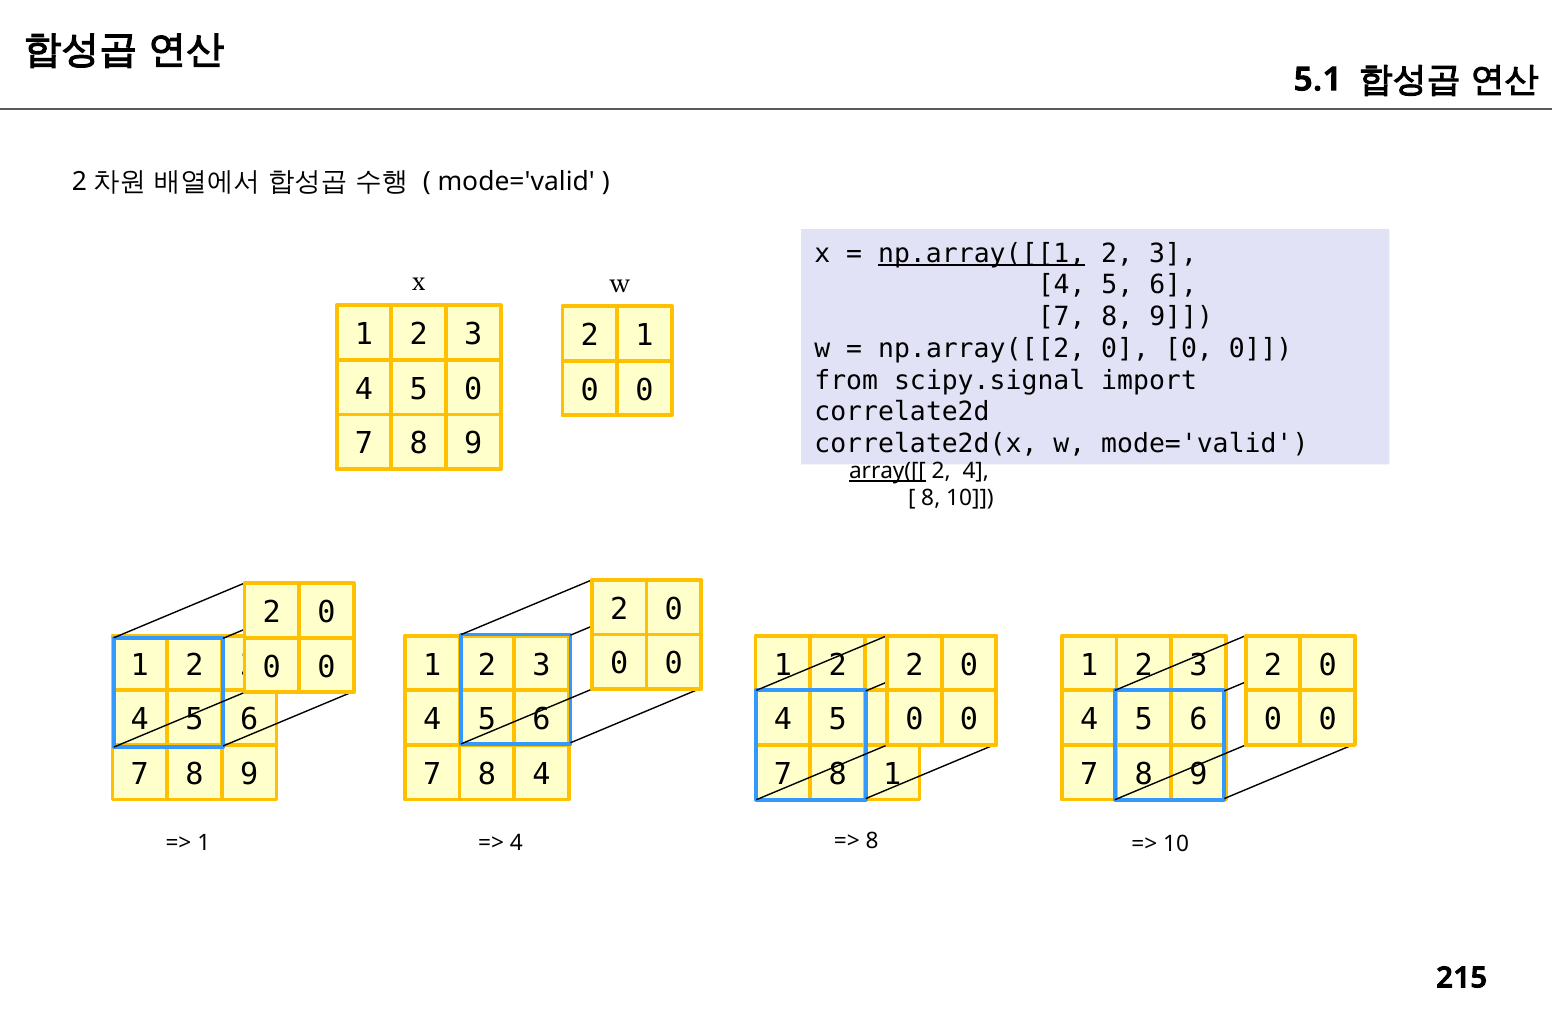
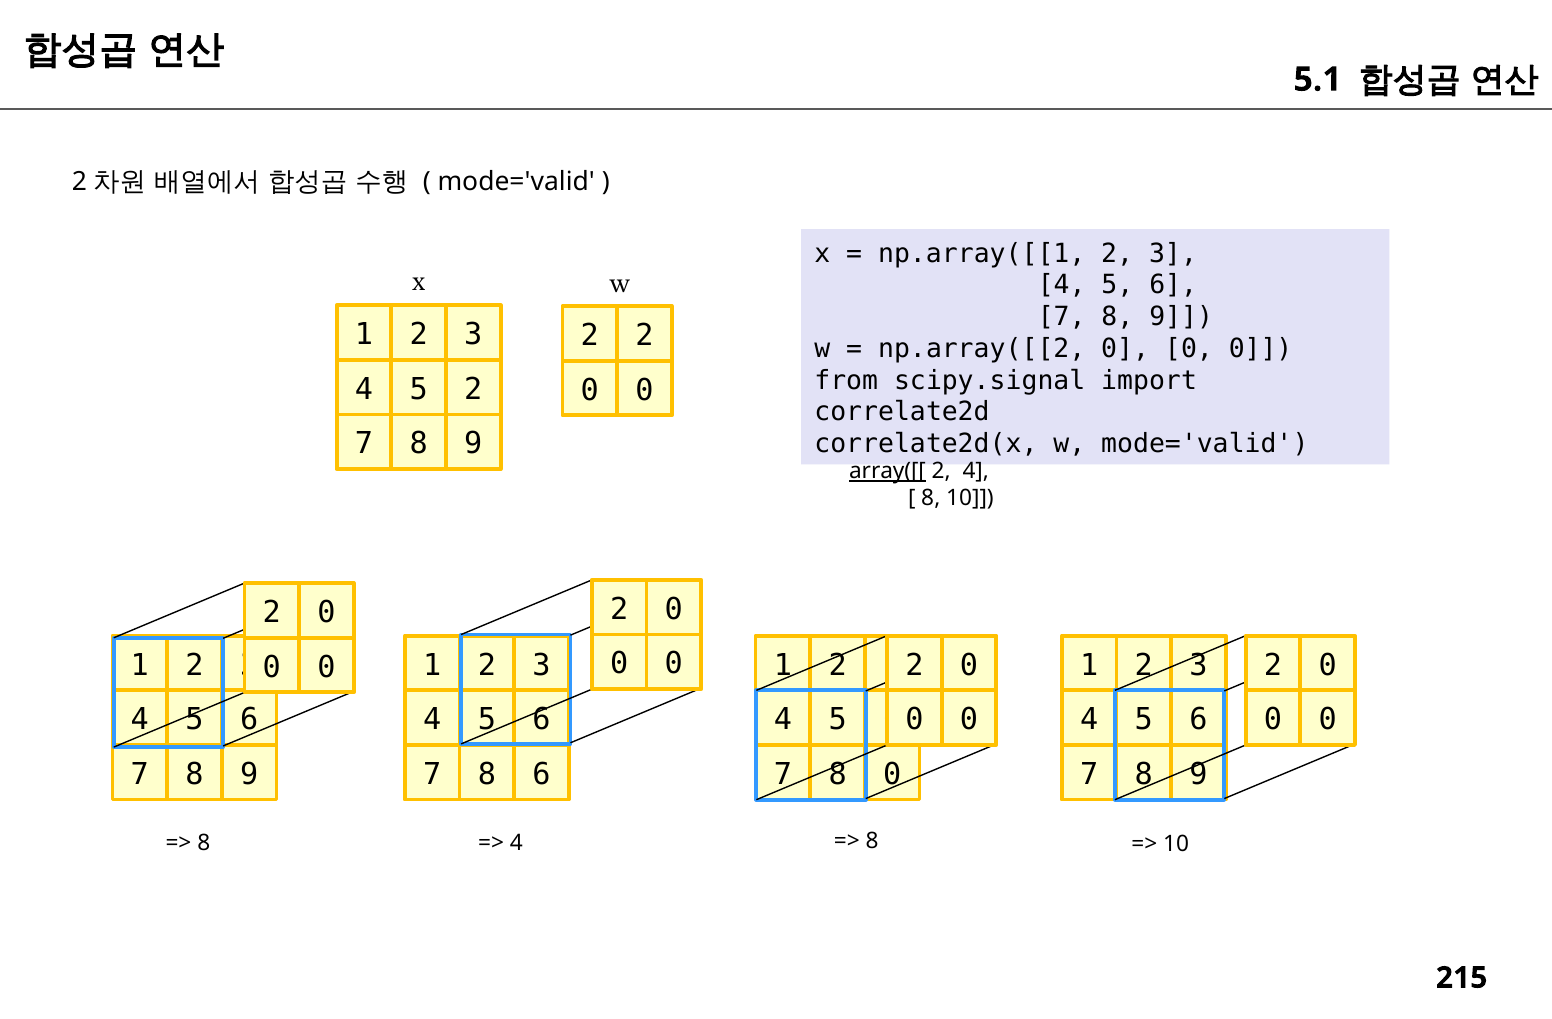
np.array([[1 underline: present -> none
2 1: 1 -> 2
5 0: 0 -> 2
8 4: 4 -> 6
8 1: 1 -> 0
1 at (204, 843): 1 -> 8
